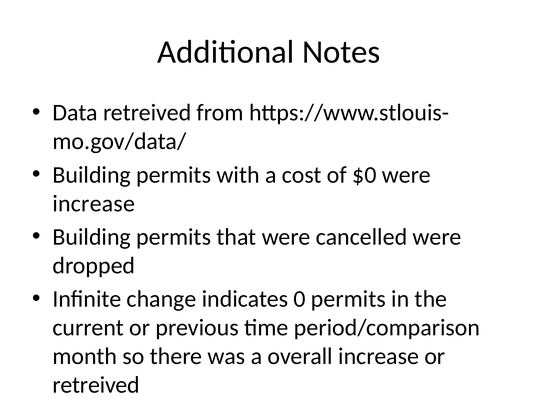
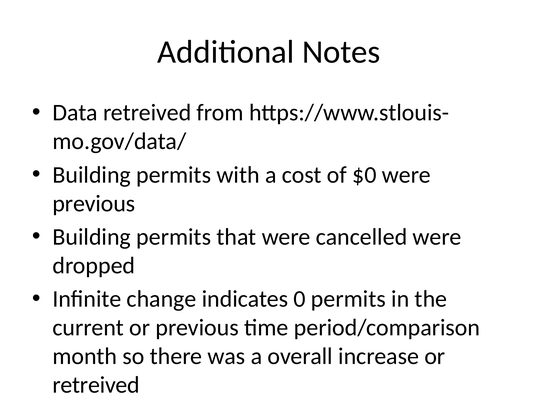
increase at (94, 204): increase -> previous
